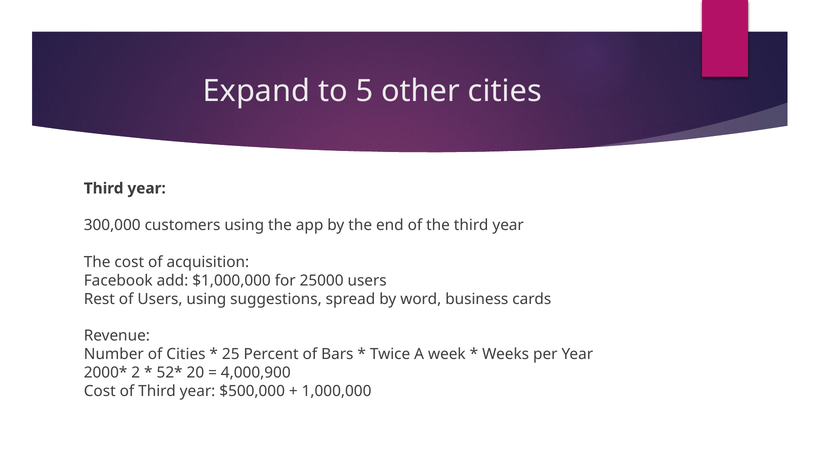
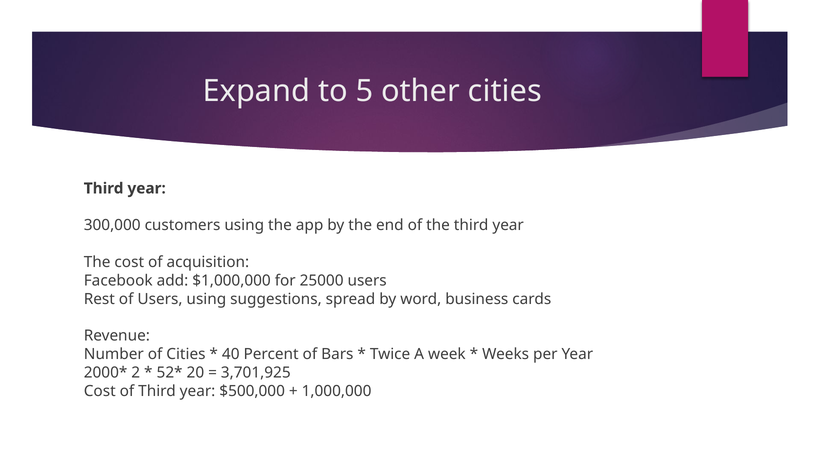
25: 25 -> 40
4,000,900: 4,000,900 -> 3,701,925
